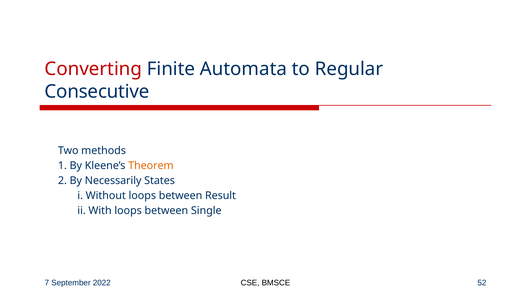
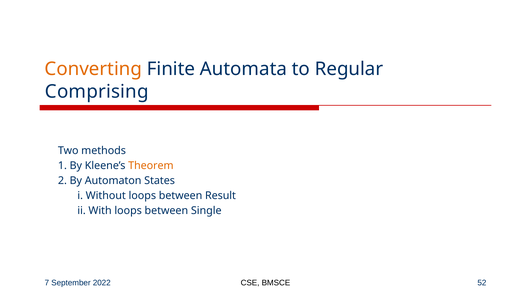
Converting colour: red -> orange
Consecutive: Consecutive -> Comprising
Necessarily: Necessarily -> Automaton
